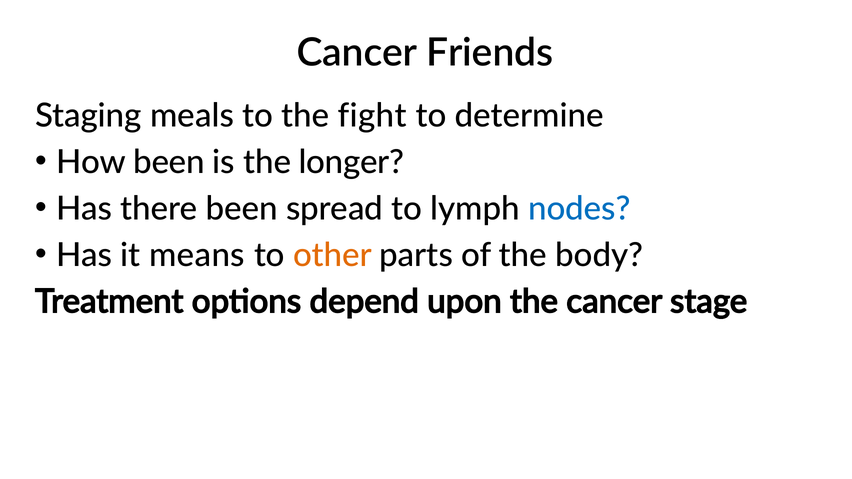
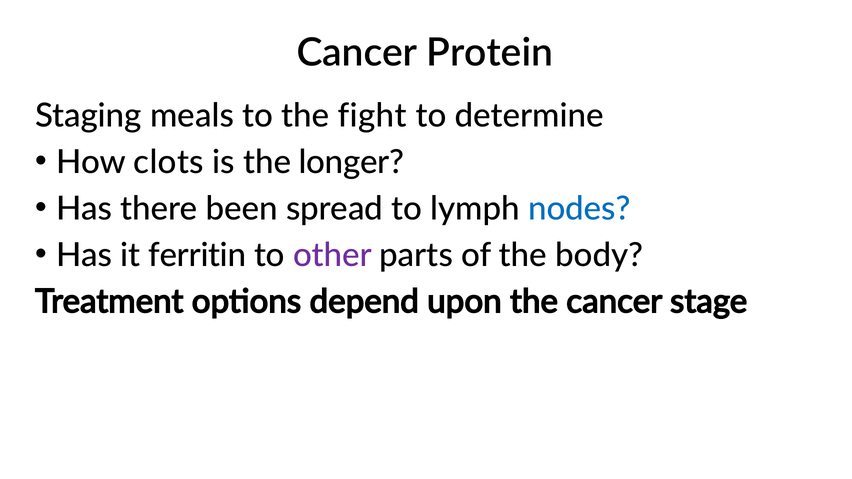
Friends: Friends -> Protein
How been: been -> clots
means: means -> ferritin
other colour: orange -> purple
